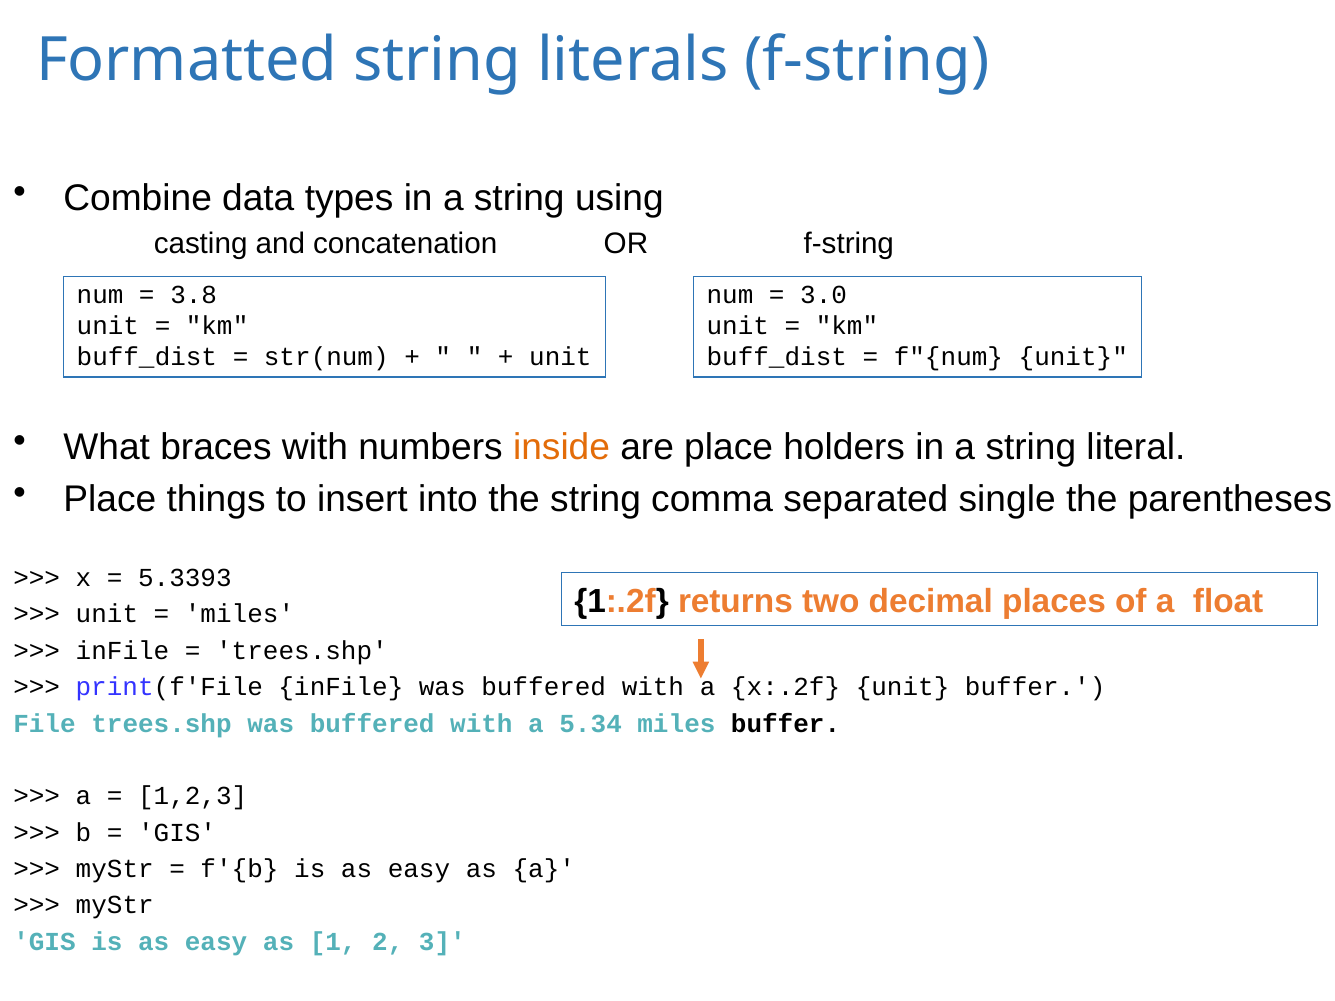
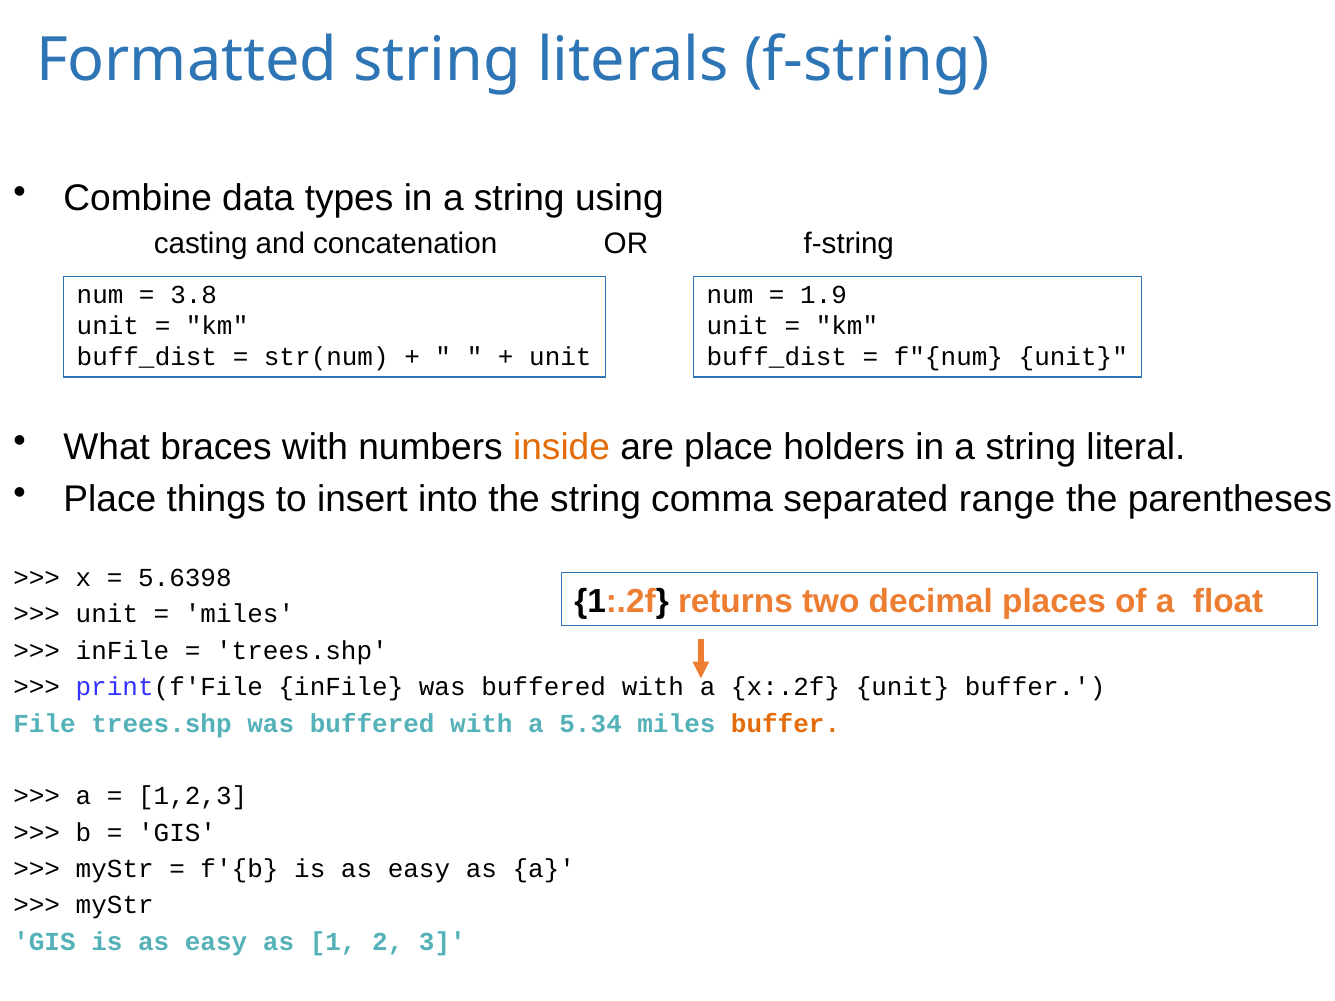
3.0: 3.0 -> 1.9
single: single -> range
5.3393: 5.3393 -> 5.6398
buffer at (786, 724) colour: black -> orange
